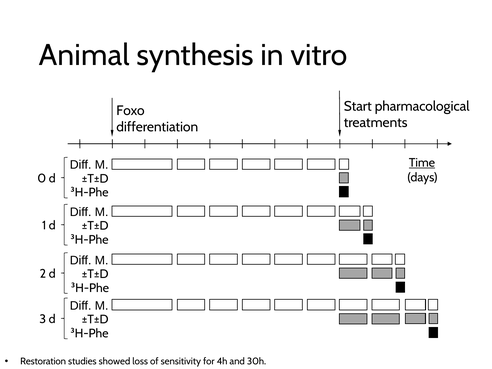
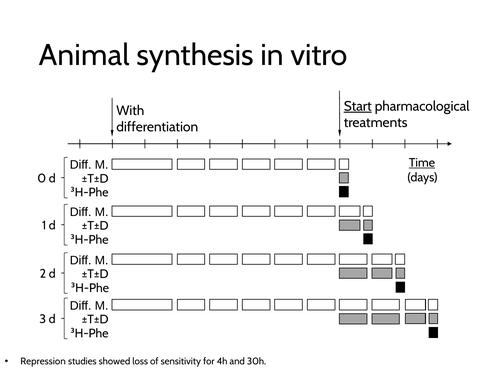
Start underline: none -> present
Foxo: Foxo -> With
Restoration: Restoration -> Repression
